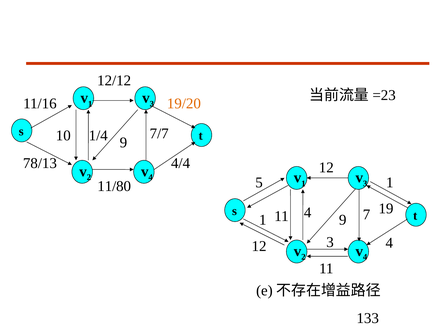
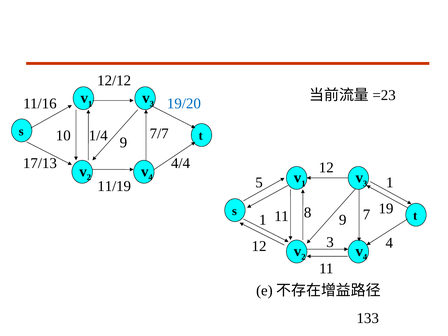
19/20 colour: orange -> blue
78/13: 78/13 -> 17/13
11/80: 11/80 -> 11/19
11 4: 4 -> 8
